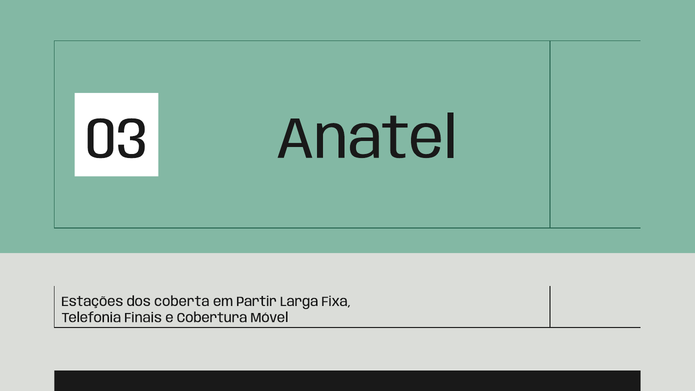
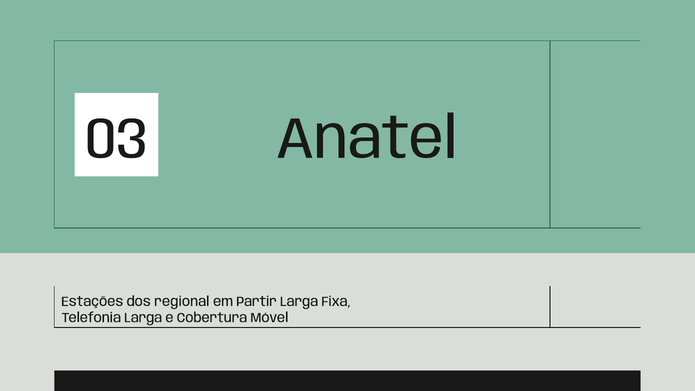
coberta: coberta -> regional
Telefonia Finais: Finais -> Larga
